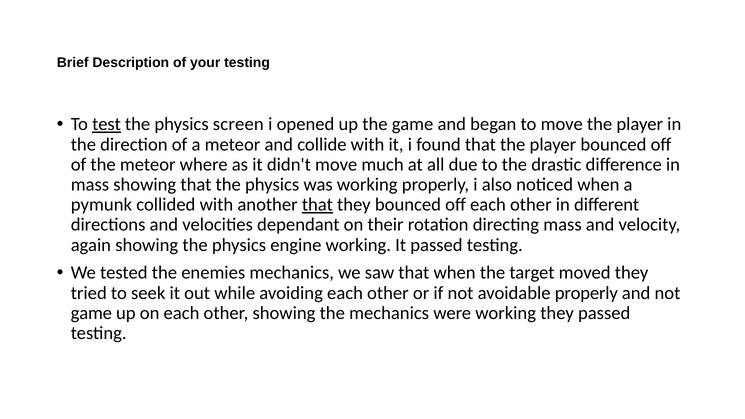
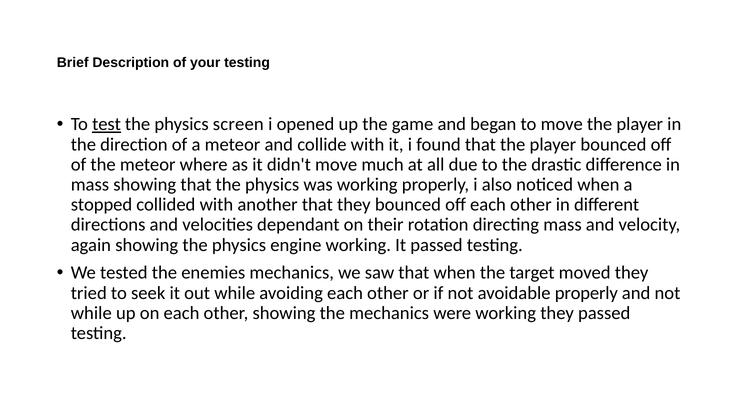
pymunk: pymunk -> stopped
that at (317, 205) underline: present -> none
game at (91, 313): game -> while
